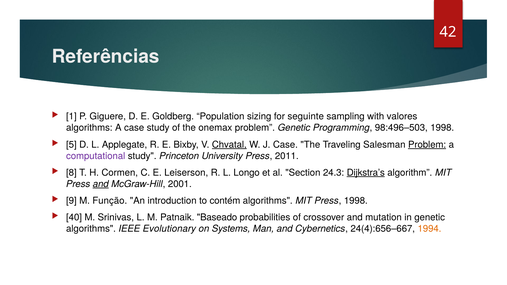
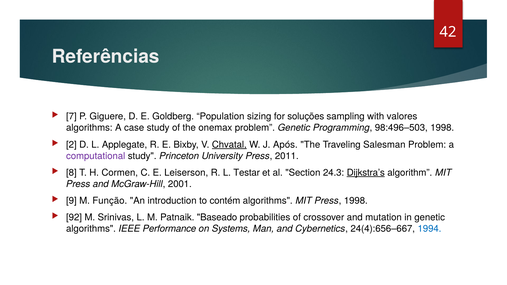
1: 1 -> 7
seguinte: seguinte -> soluções
5: 5 -> 2
J Case: Case -> Após
Problem at (427, 145) underline: present -> none
Longo: Longo -> Testar
and at (101, 184) underline: present -> none
40: 40 -> 92
Evolutionary: Evolutionary -> Performance
1994 colour: orange -> blue
